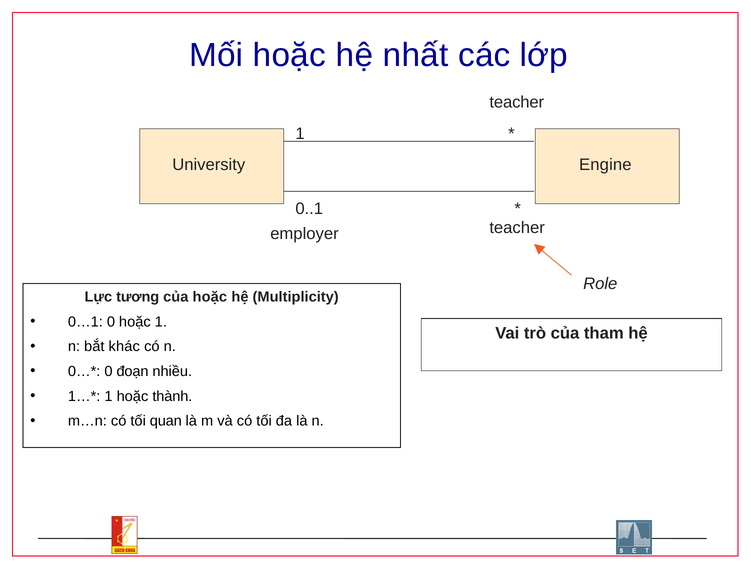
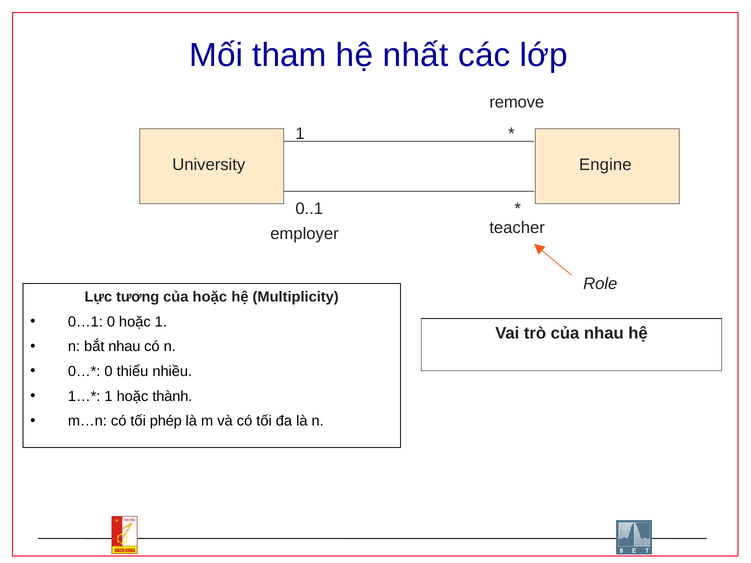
Mối hoặc: hoặc -> tham
teacher at (517, 102): teacher -> remove
của tham: tham -> nhau
bắt khác: khác -> nhau
đoạn: đoạn -> thiểu
quan: quan -> phép
